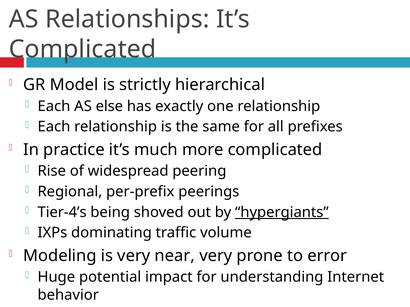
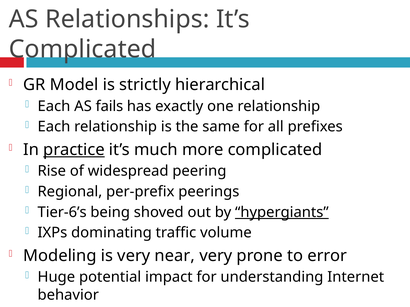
else: else -> fails
practice underline: none -> present
Tier-4’s: Tier-4’s -> Tier-6’s
